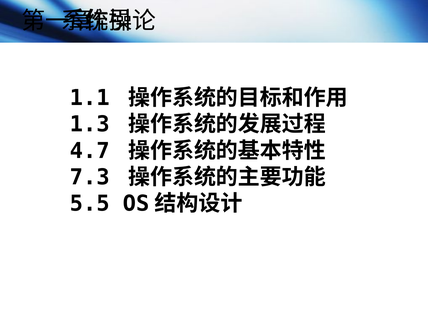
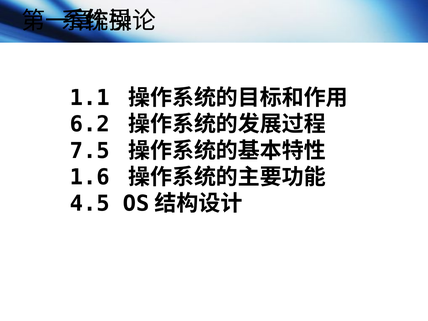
1.3: 1.3 -> 6.2
4.7: 4.7 -> 7.5
7.3: 7.3 -> 1.6
5.5: 5.5 -> 4.5
